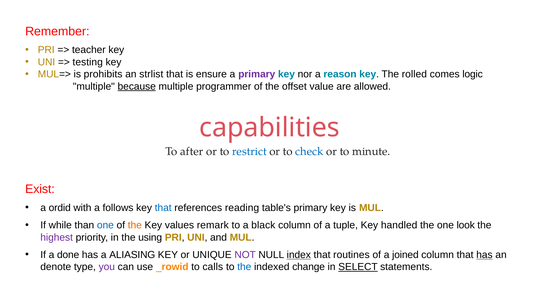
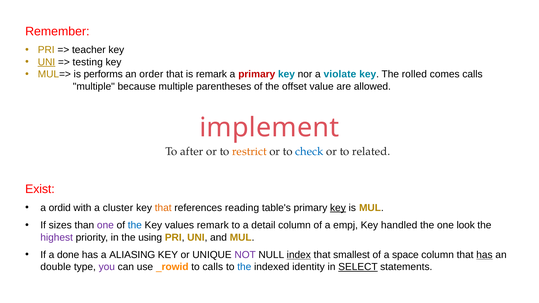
UNI at (46, 62) underline: none -> present
prohibits: prohibits -> performs
strlist: strlist -> order
is ensure: ensure -> remark
primary at (257, 74) colour: purple -> red
reason: reason -> violate
comes logic: logic -> calls
because underline: present -> none
programmer: programmer -> parentheses
capabilities: capabilities -> implement
restrict colour: blue -> orange
minute: minute -> related
follows: follows -> cluster
that at (163, 208) colour: blue -> orange
key at (338, 208) underline: none -> present
while: while -> sizes
one at (105, 225) colour: blue -> purple
the at (135, 225) colour: orange -> blue
black: black -> detail
tuple: tuple -> empj
routines: routines -> smallest
joined: joined -> space
denote: denote -> double
change: change -> identity
